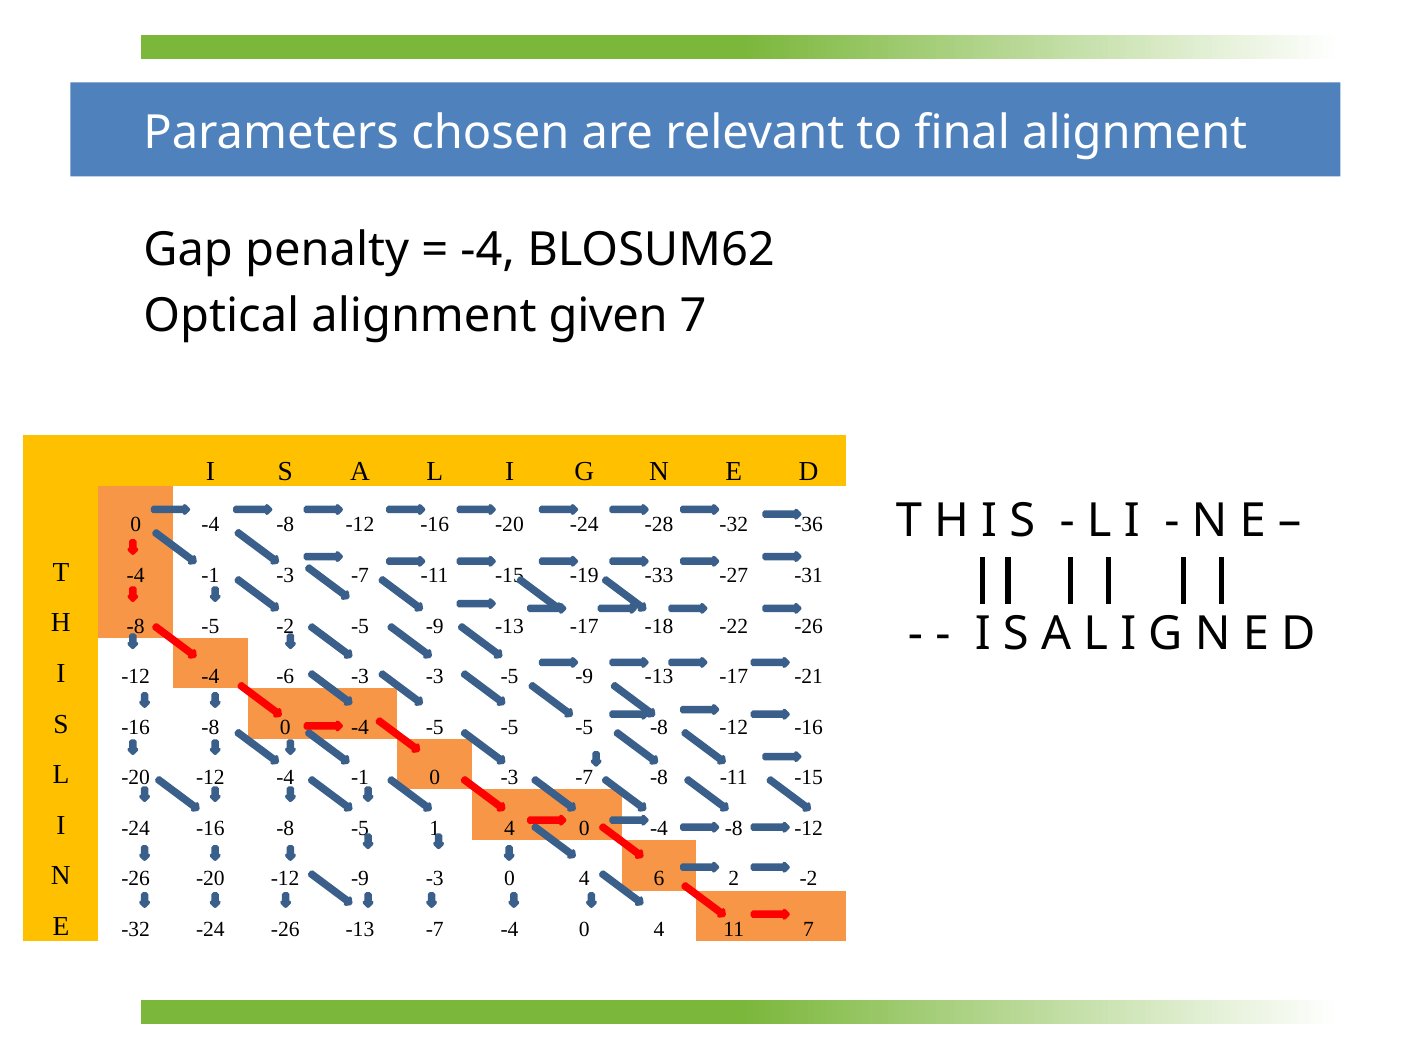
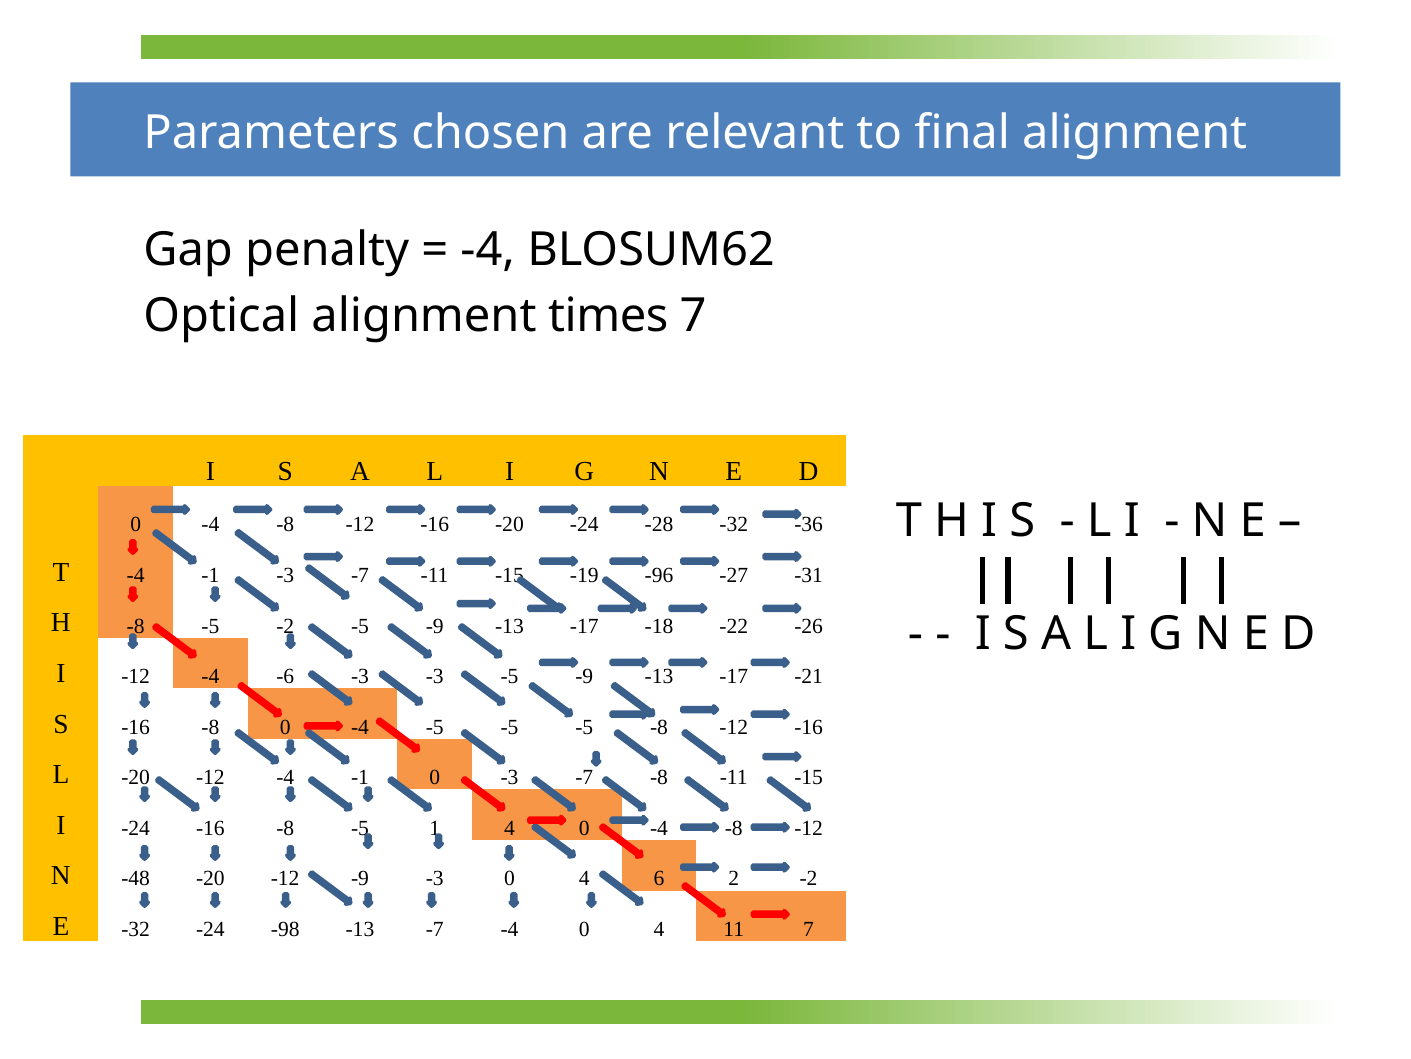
given: given -> times
-33: -33 -> -96
N -26: -26 -> -48
-24 -26: -26 -> -98
